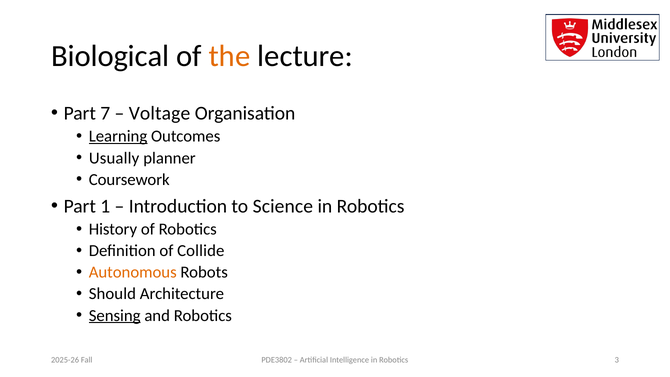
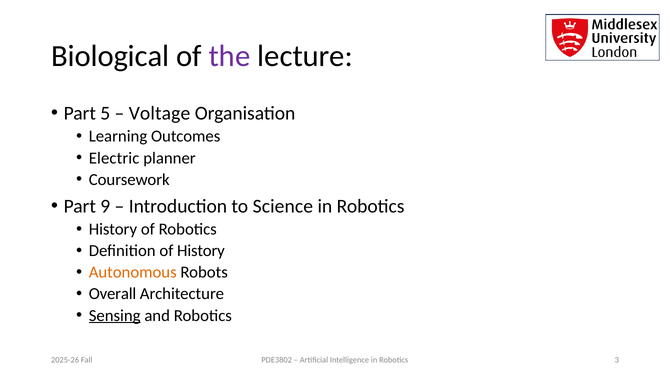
the colour: orange -> purple
7: 7 -> 5
Learning underline: present -> none
Usually: Usually -> Electric
1: 1 -> 9
of Collide: Collide -> History
Should: Should -> Overall
